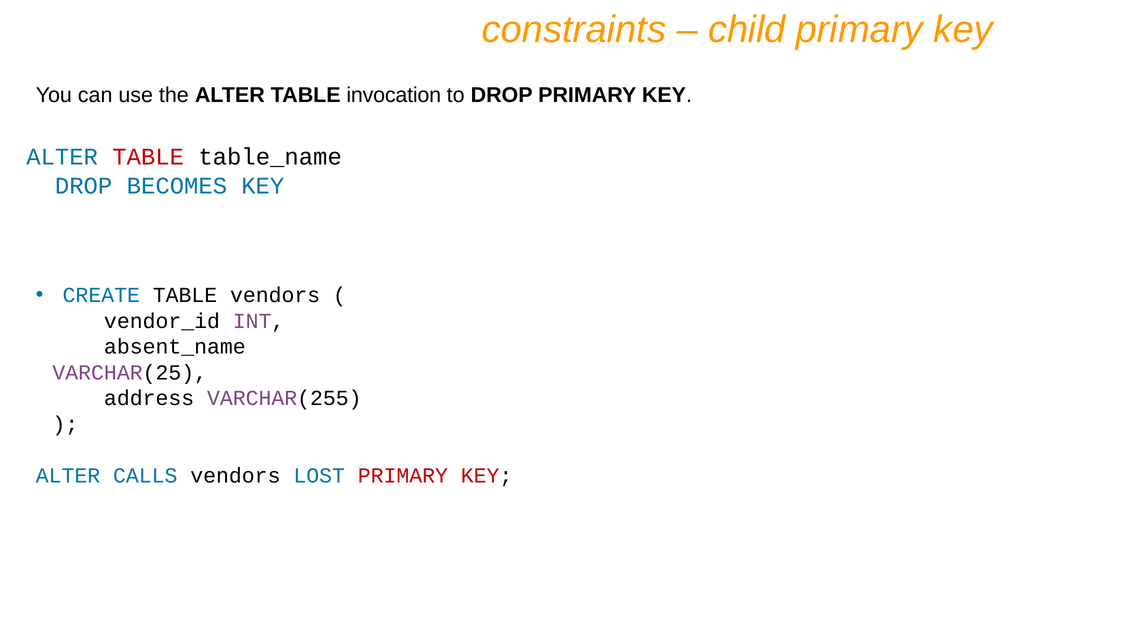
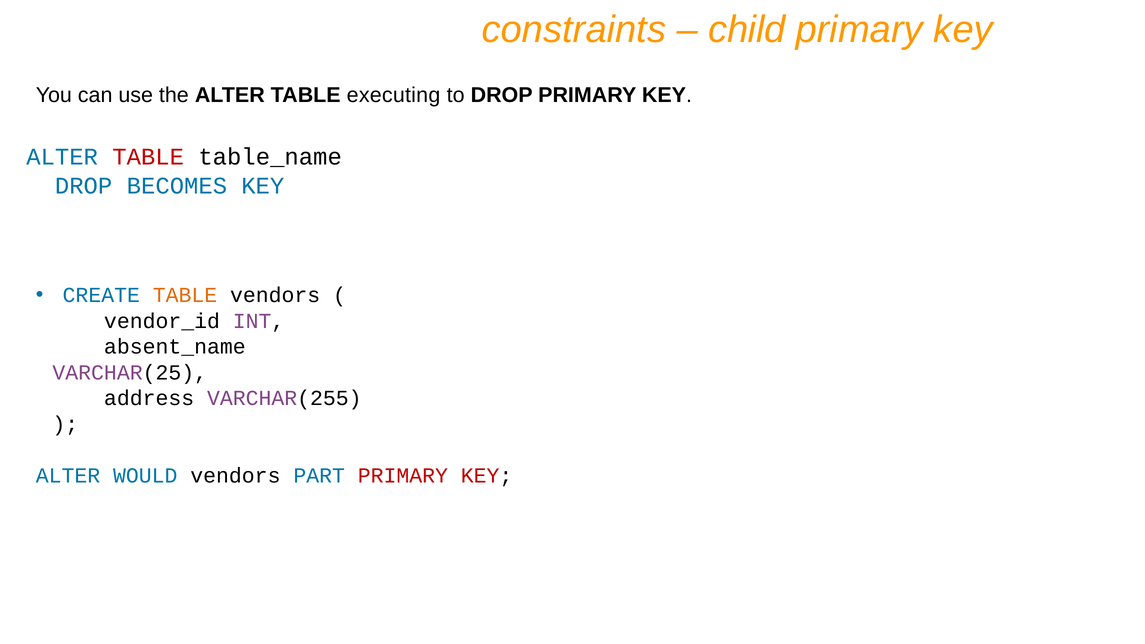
invocation: invocation -> executing
TABLE at (185, 295) colour: black -> orange
CALLS: CALLS -> WOULD
LOST: LOST -> PART
